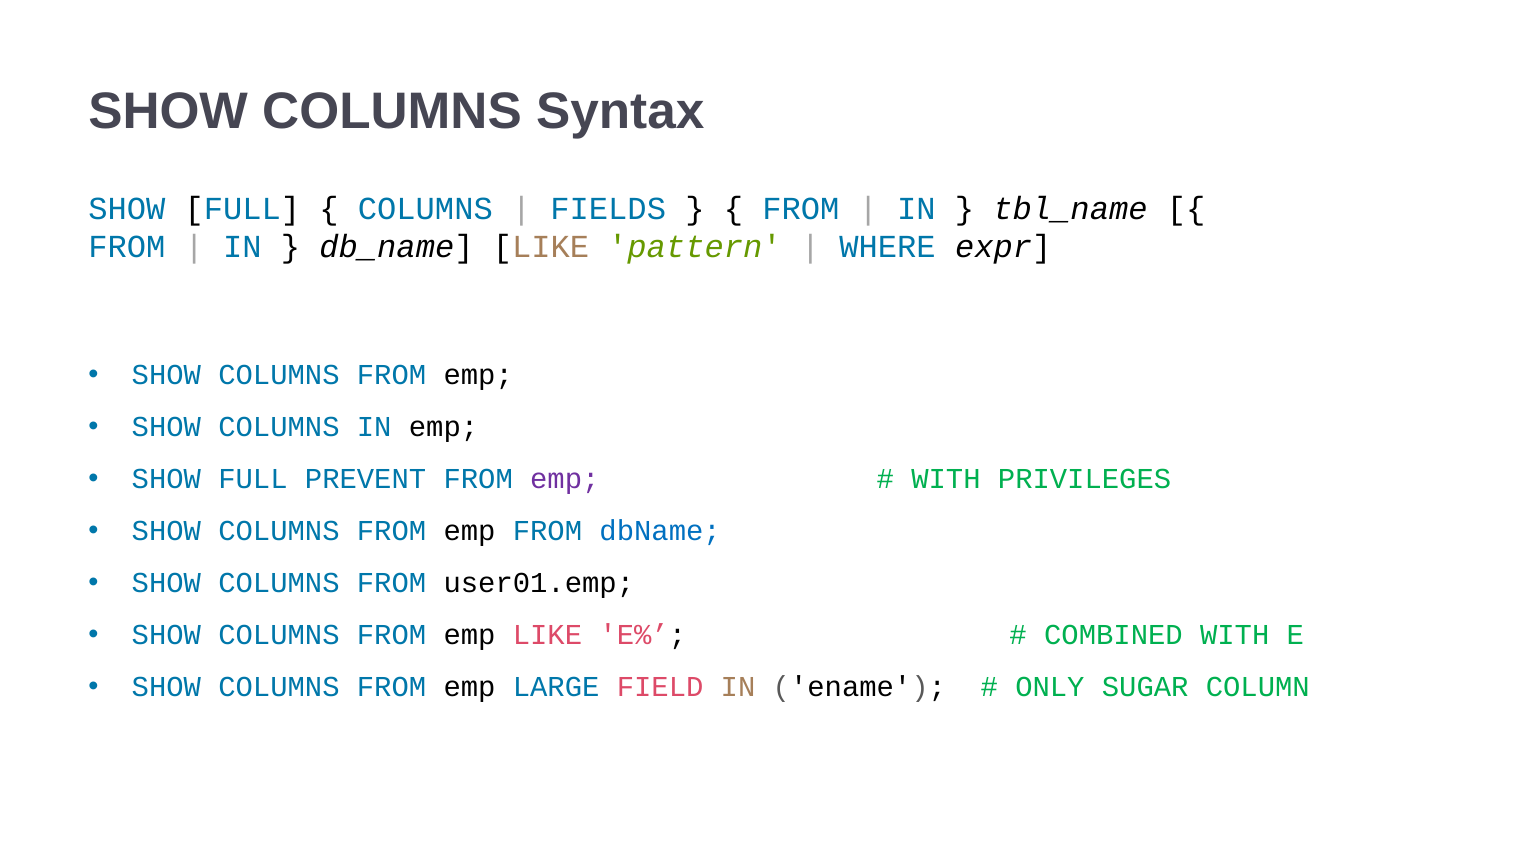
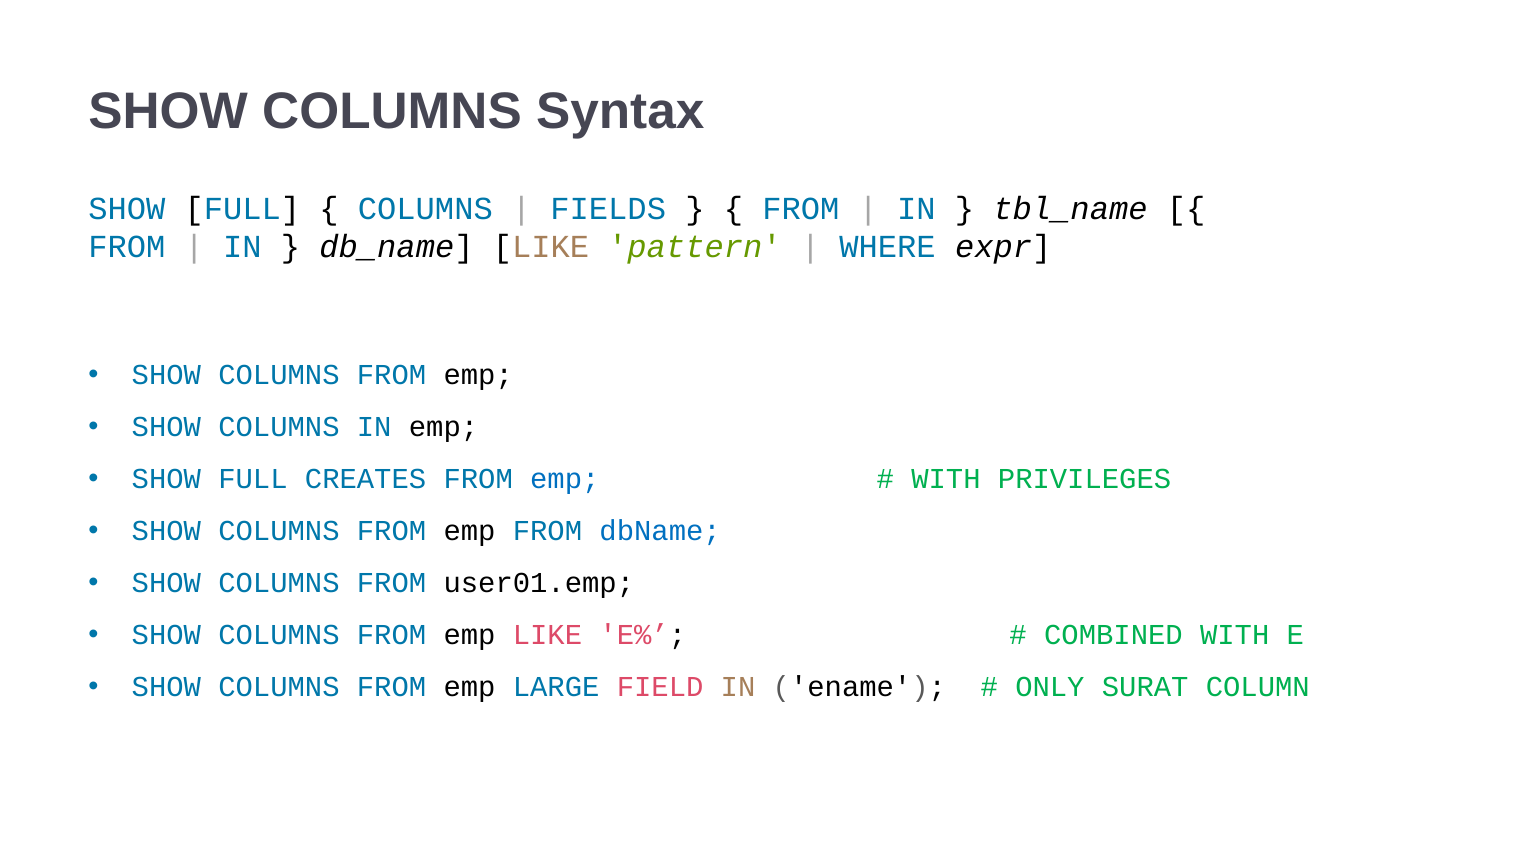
PREVENT: PREVENT -> CREATES
emp at (565, 480) colour: purple -> blue
SUGAR: SUGAR -> SURAT
